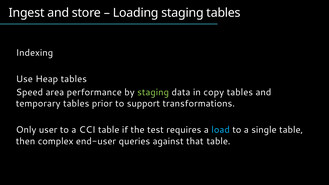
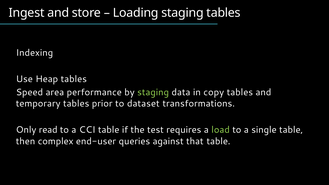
support: support -> dataset
user: user -> read
load colour: light blue -> light green
